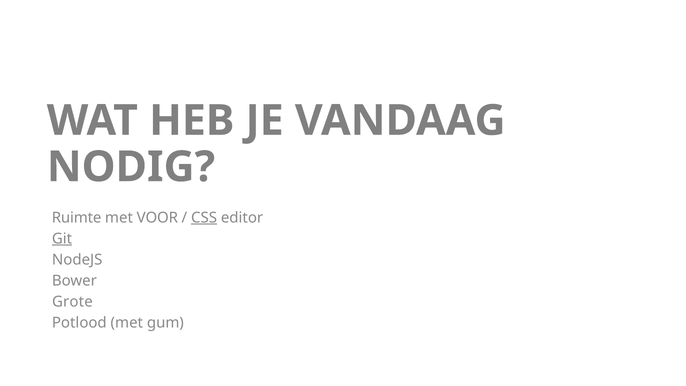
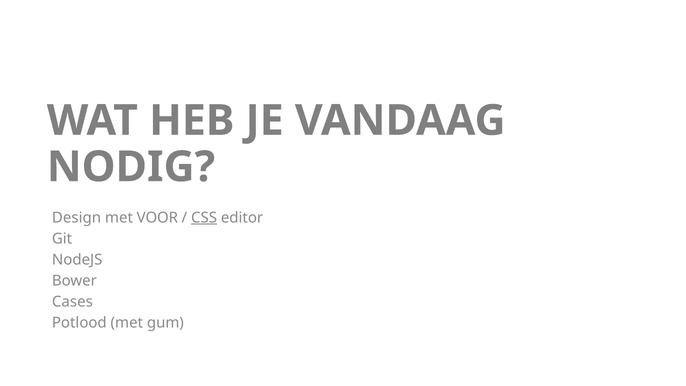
Ruimte: Ruimte -> Design
Git underline: present -> none
Grote: Grote -> Cases
